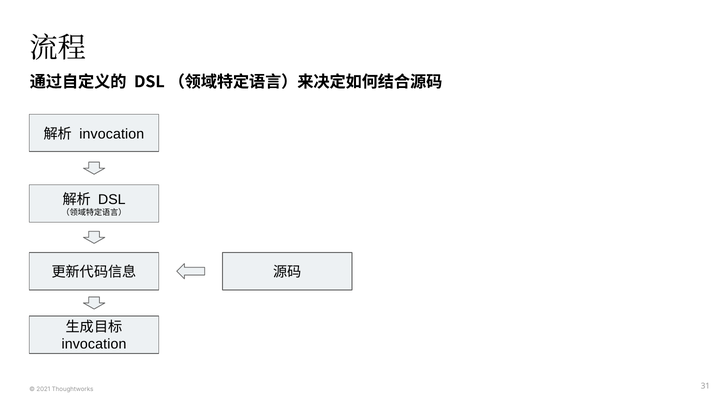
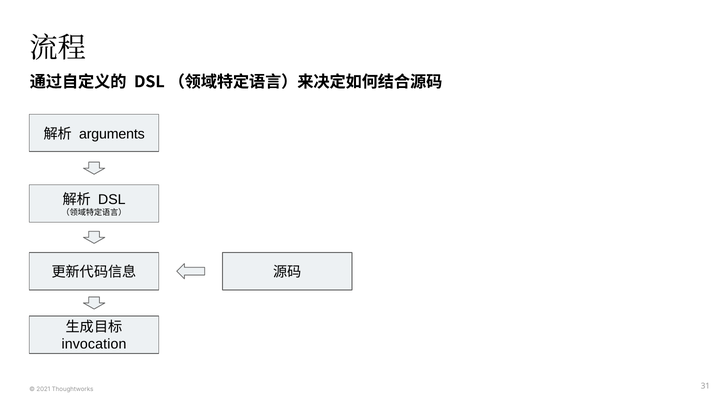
invocation at (112, 134): invocation -> arguments
